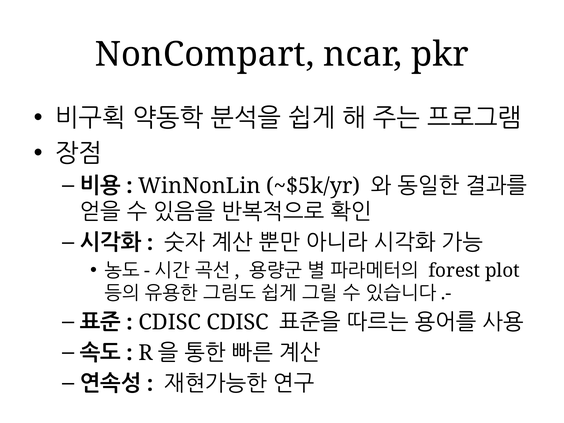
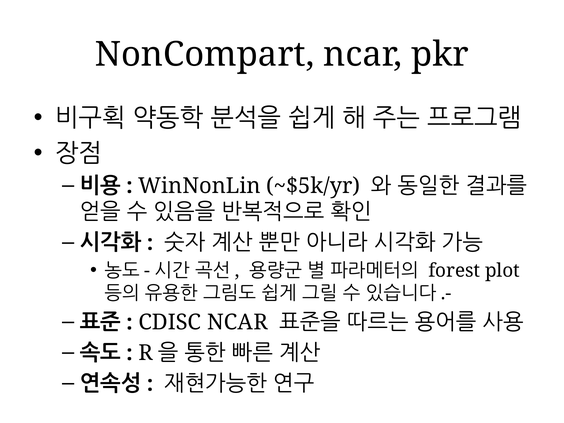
CDISC CDISC: CDISC -> NCAR
